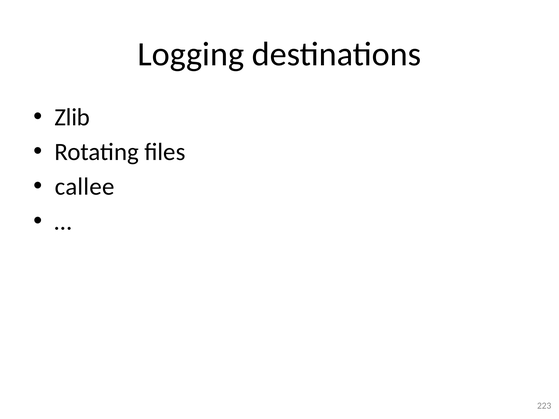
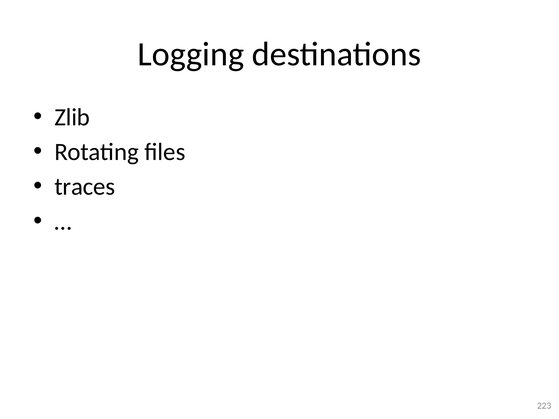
callee: callee -> traces
